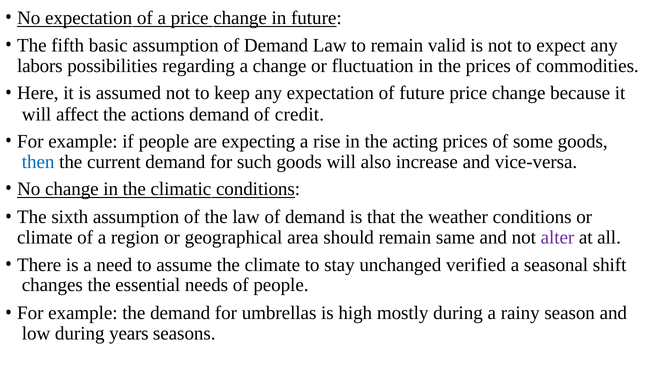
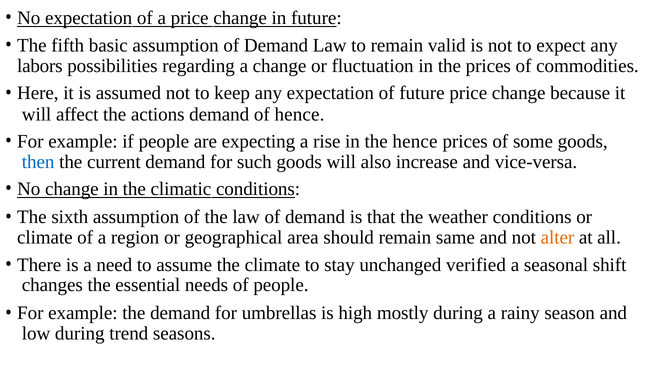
of credit: credit -> hence
the acting: acting -> hence
alter colour: purple -> orange
years: years -> trend
